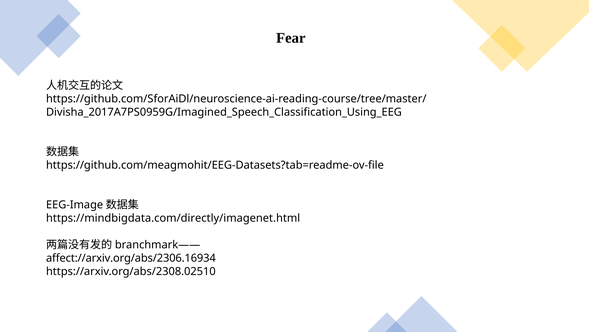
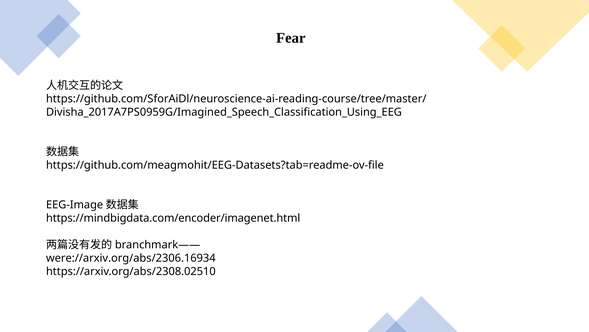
https://mindbigdata.com/directly/imagenet.html: https://mindbigdata.com/directly/imagenet.html -> https://mindbigdata.com/encoder/imagenet.html
affect://arxiv.org/abs/2306.16934: affect://arxiv.org/abs/2306.16934 -> were://arxiv.org/abs/2306.16934
